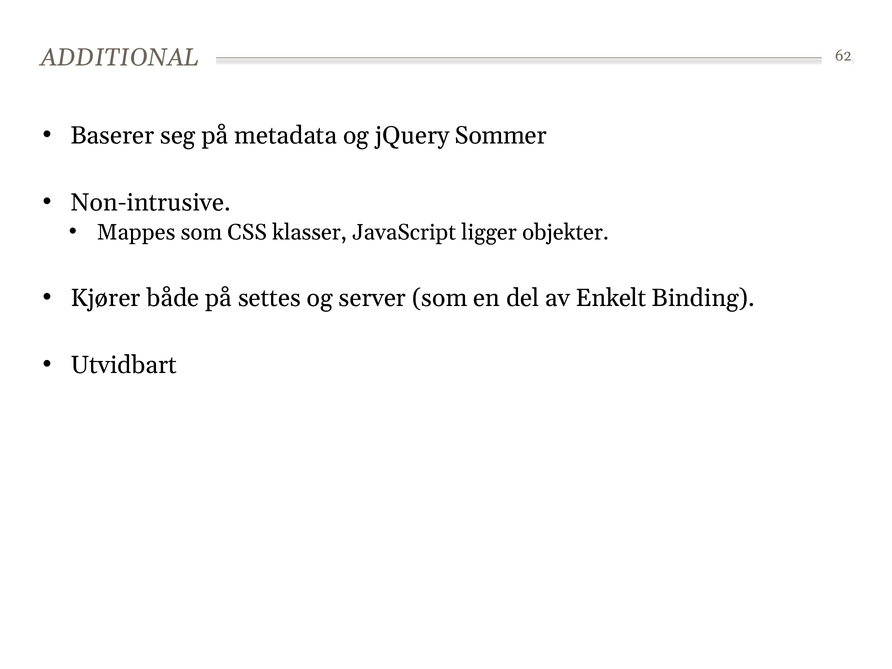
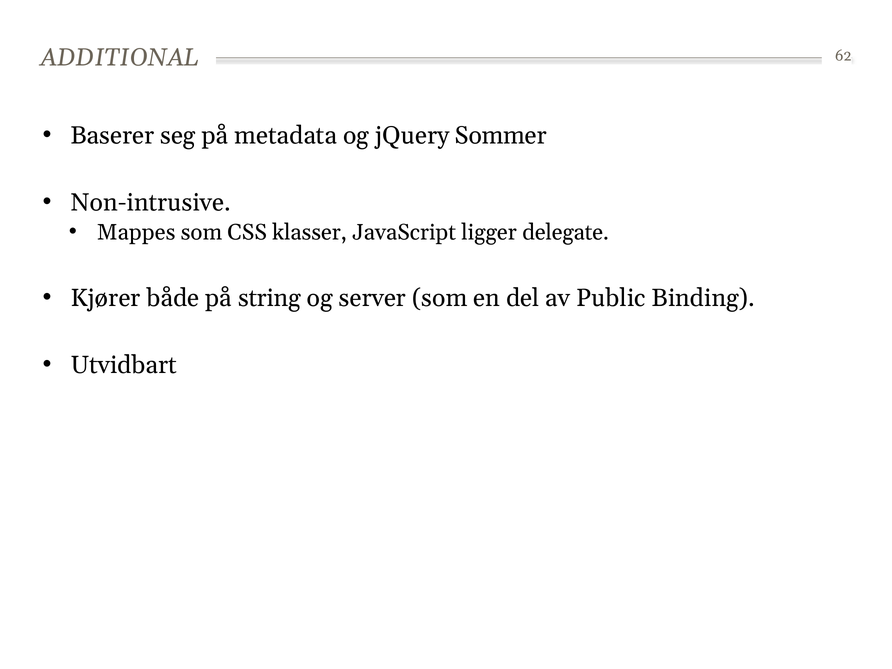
objekter: objekter -> delegate
settes: settes -> string
Enkelt: Enkelt -> Public
